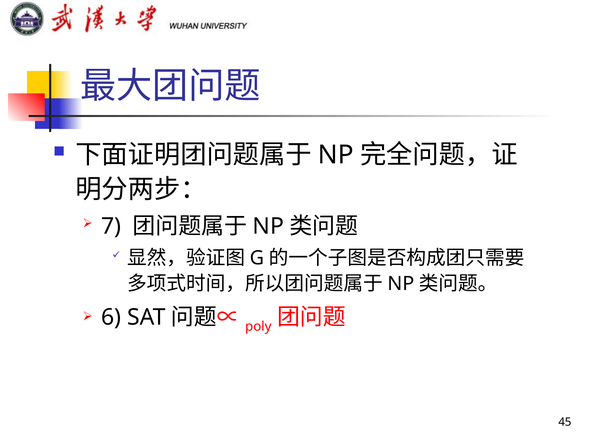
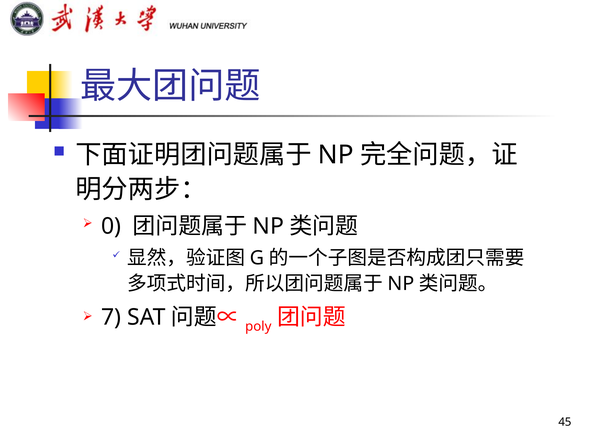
7: 7 -> 0
6: 6 -> 7
